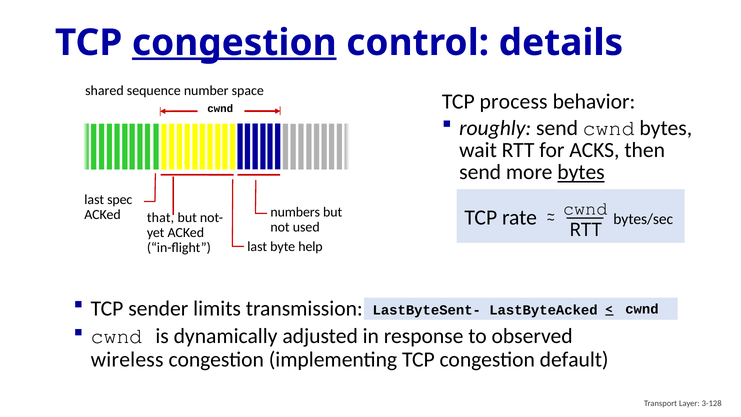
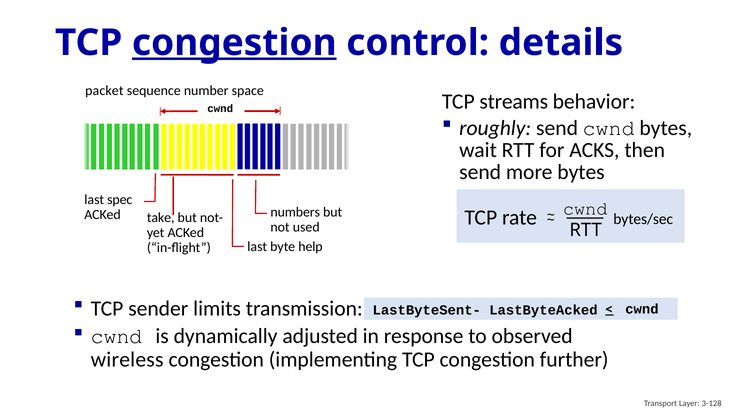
shared: shared -> packet
process: process -> streams
bytes at (581, 172) underline: present -> none
that: that -> take
default: default -> further
